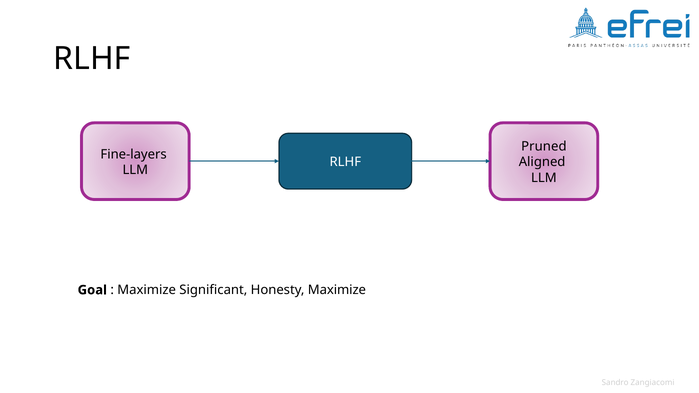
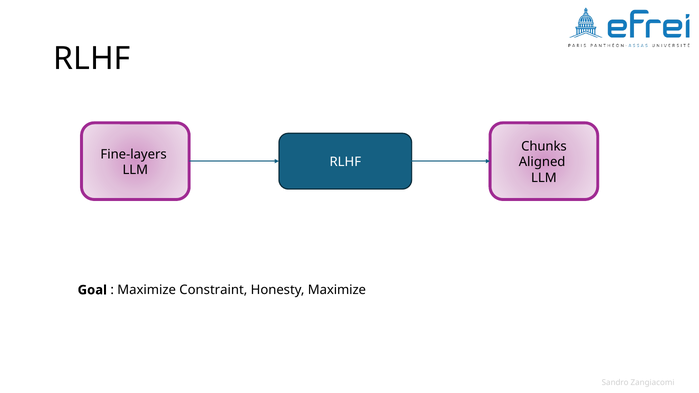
Pruned: Pruned -> Chunks
Significant: Significant -> Constraint
